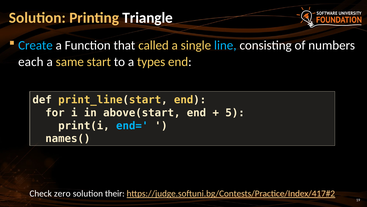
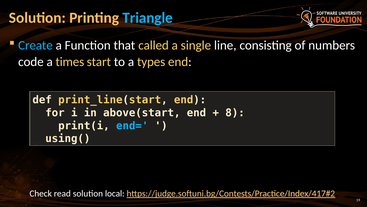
Triangle colour: white -> light blue
line colour: light blue -> white
each: each -> code
same: same -> times
5: 5 -> 8
names(: names( -> using(
zero: zero -> read
their: their -> local
